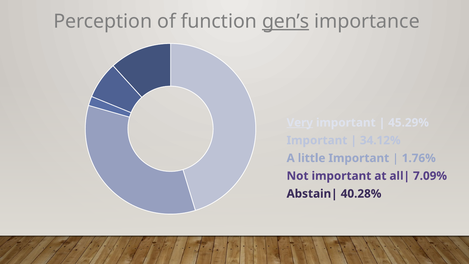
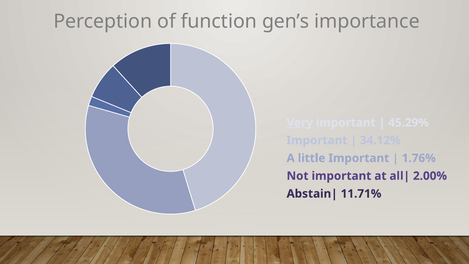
gen’s underline: present -> none
7.09%: 7.09% -> 2.00%
40.28%: 40.28% -> 11.71%
